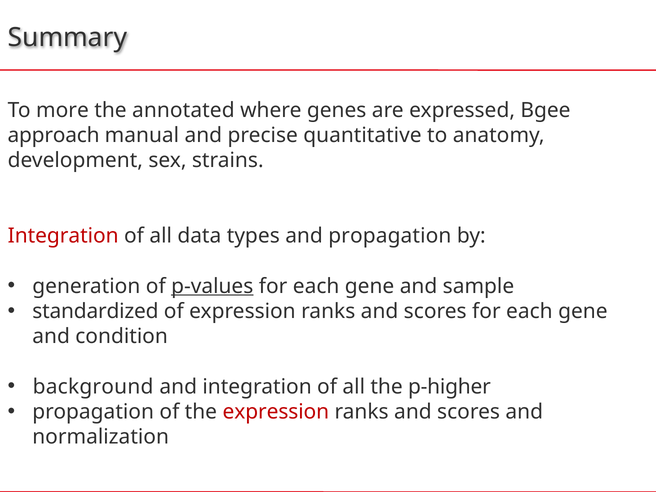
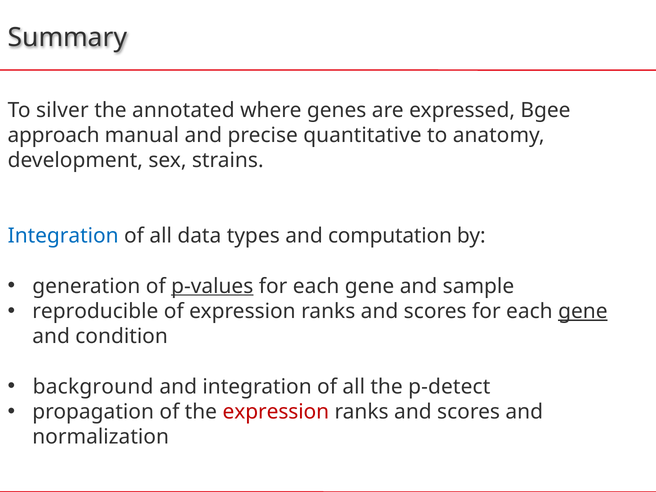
more: more -> silver
Integration at (63, 236) colour: red -> blue
and propagation: propagation -> computation
standardized: standardized -> reproducible
gene at (583, 311) underline: none -> present
p-higher: p-higher -> p-detect
